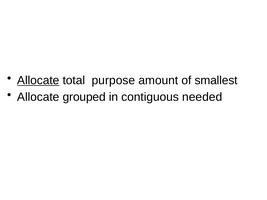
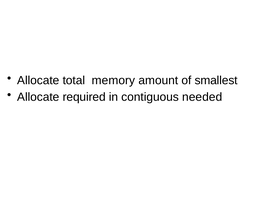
Allocate at (38, 80) underline: present -> none
purpose: purpose -> memory
grouped: grouped -> required
